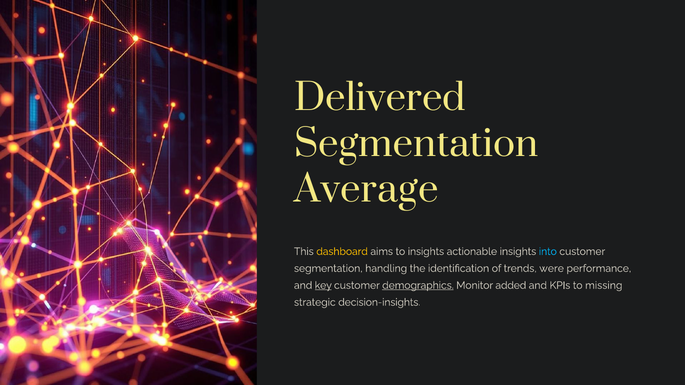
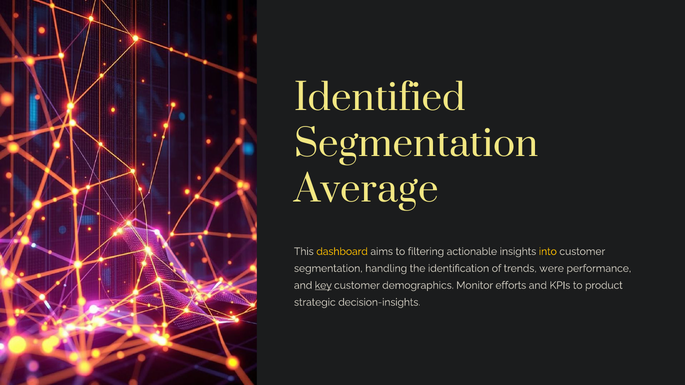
Delivered: Delivered -> Identified
to insights: insights -> filtering
into colour: light blue -> yellow
demographics underline: present -> none
added: added -> efforts
missing: missing -> product
